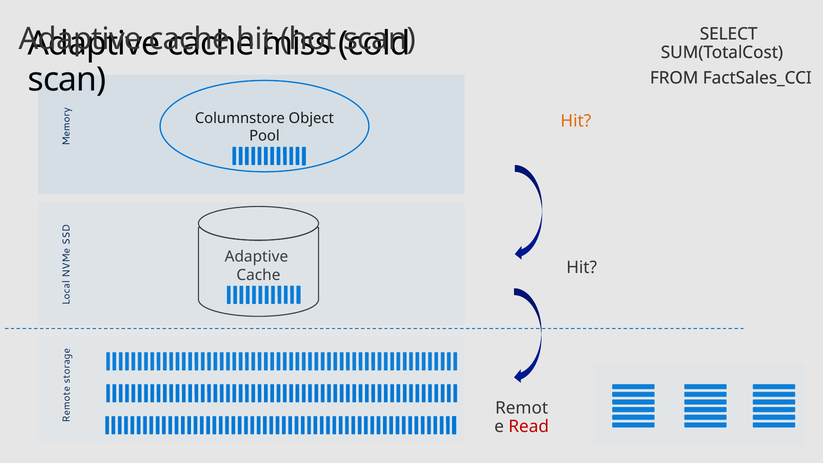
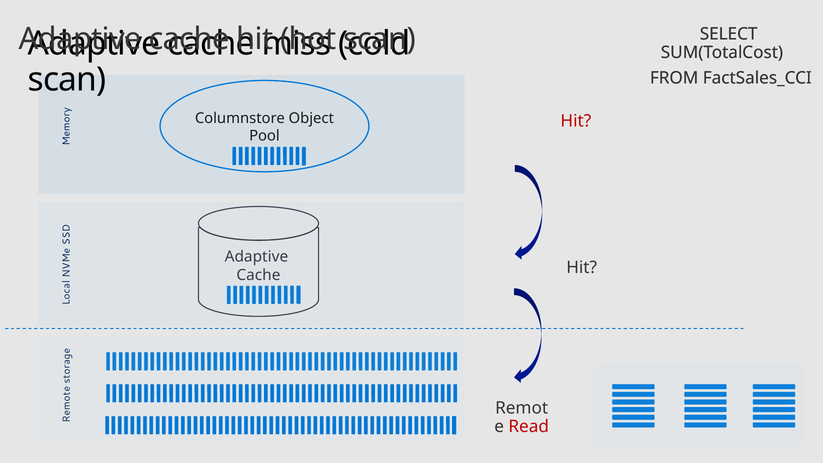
Hit at (576, 121) colour: orange -> red
